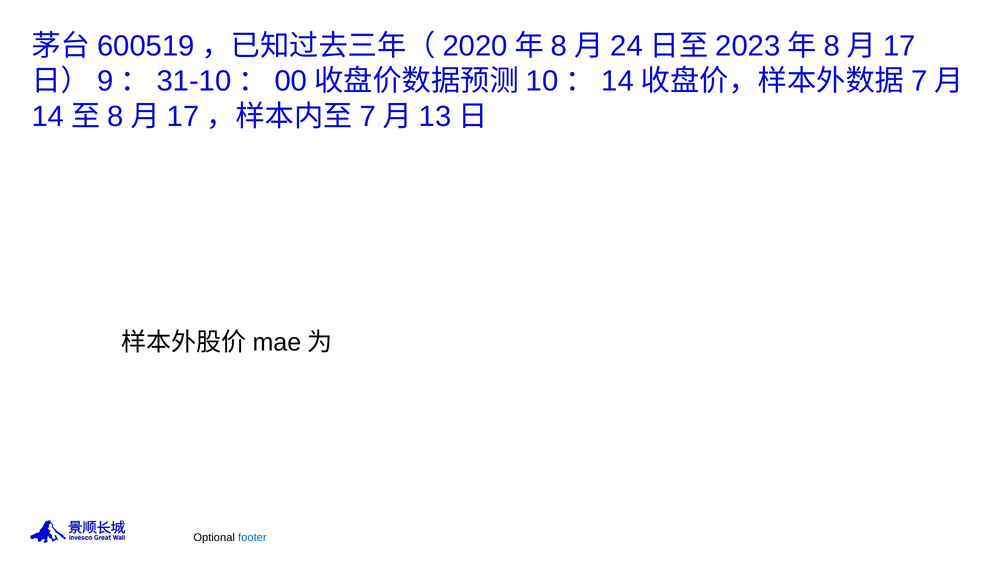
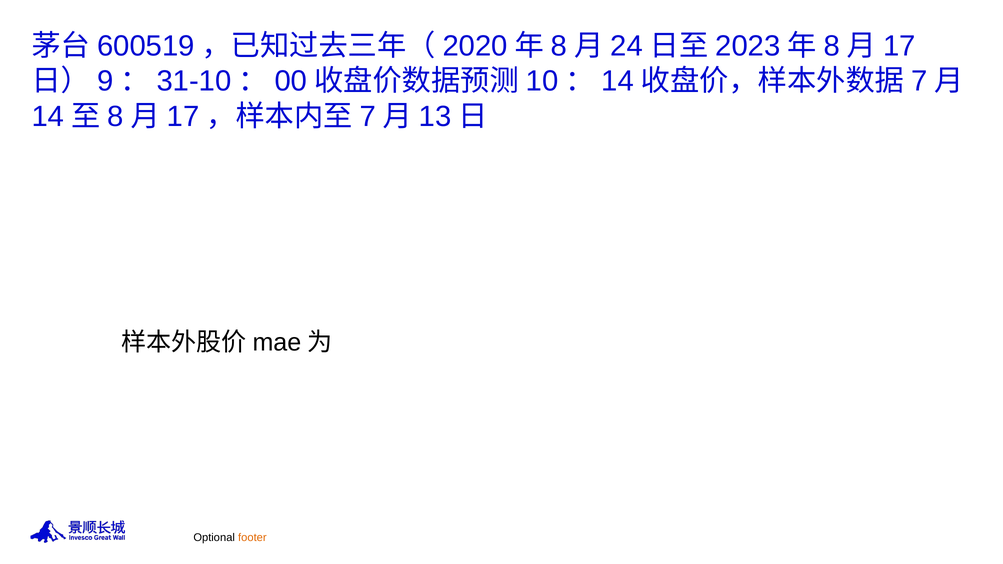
footer colour: blue -> orange
